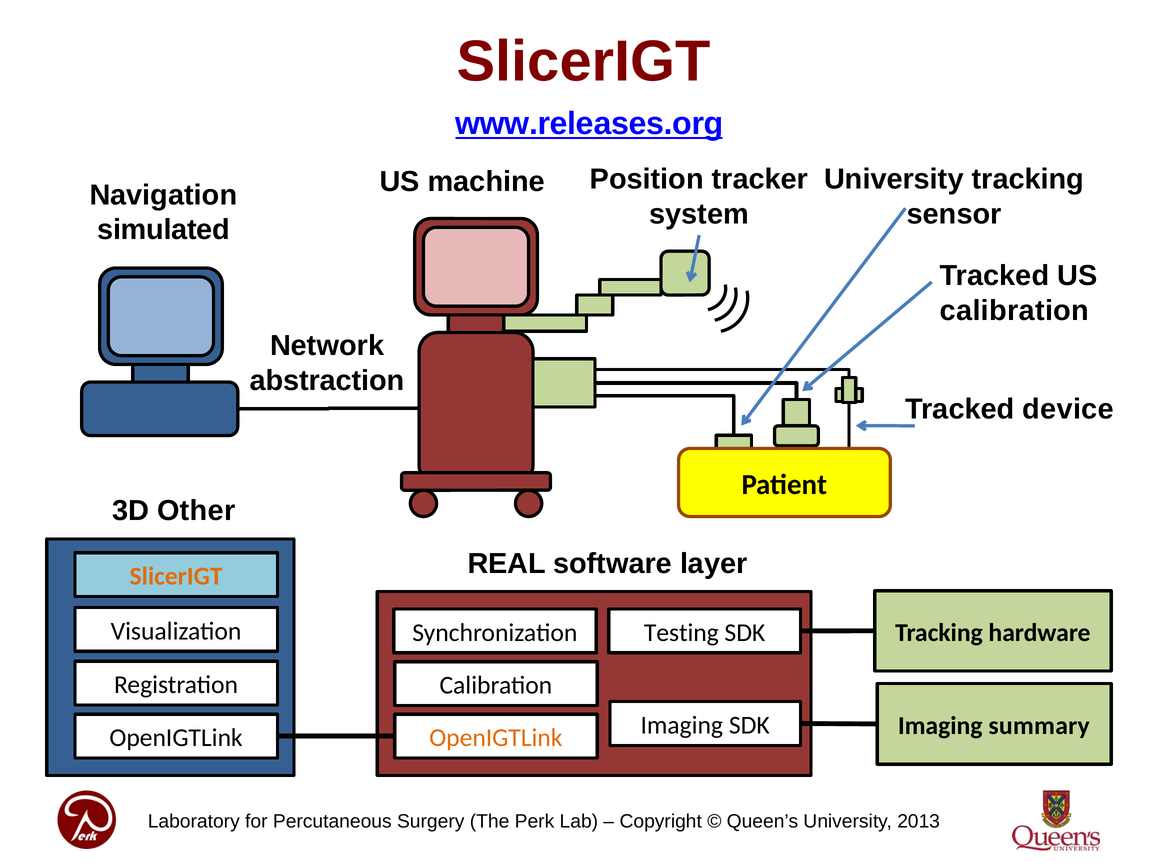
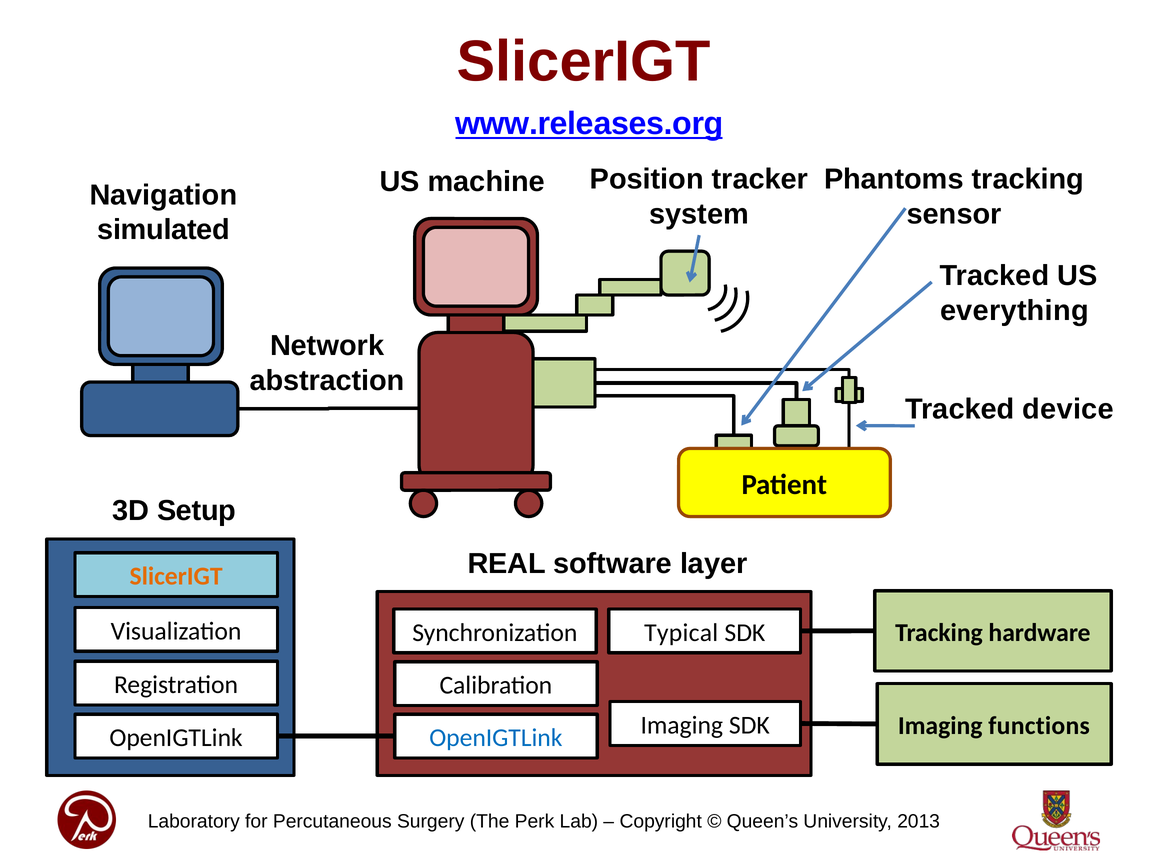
University at (894, 179): University -> Phantoms
calibration at (1014, 310): calibration -> everything
Other: Other -> Setup
Testing: Testing -> Typical
summary: summary -> functions
OpenIGTLink at (496, 738) colour: orange -> blue
